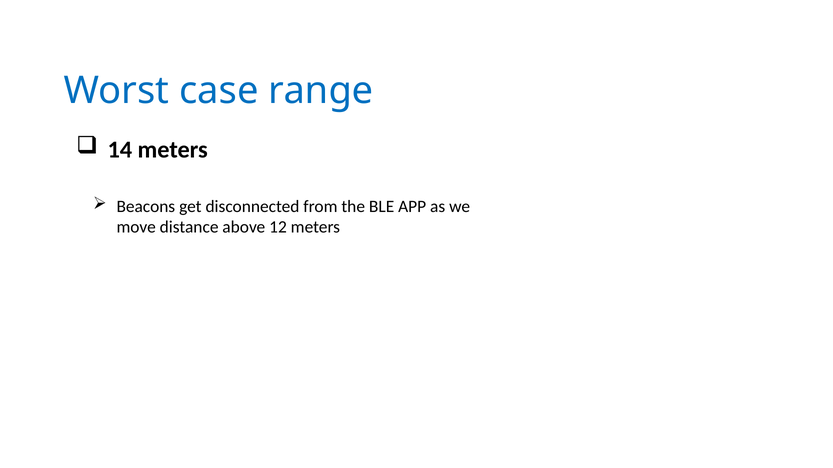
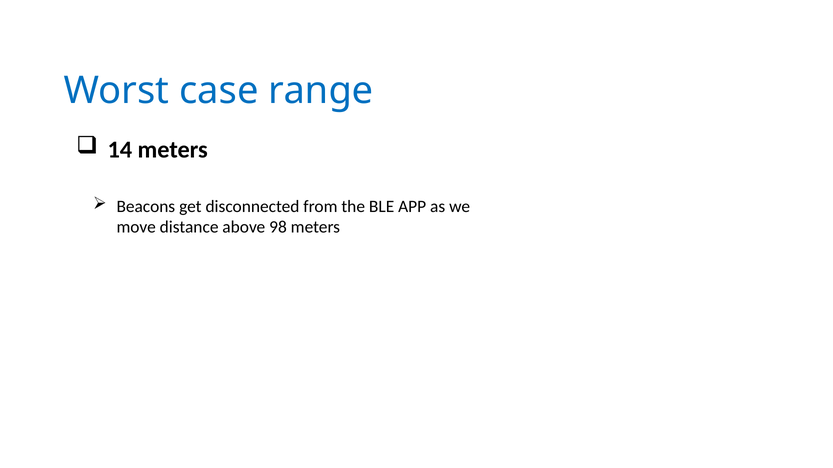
12: 12 -> 98
